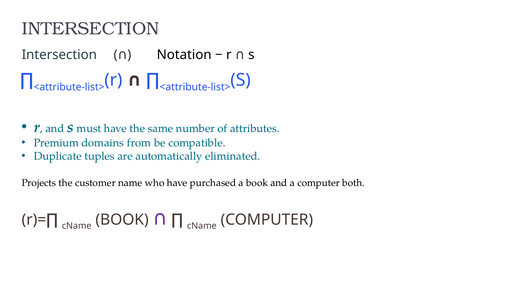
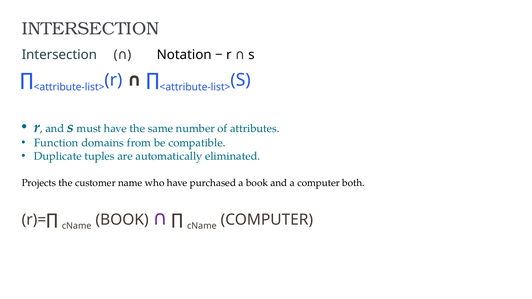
Premium: Premium -> Function
